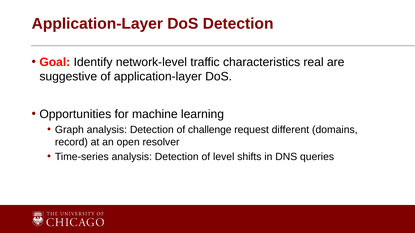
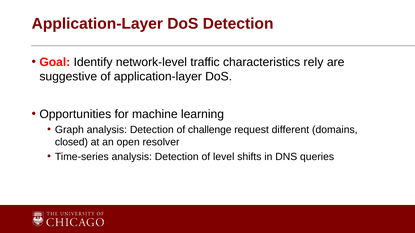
real: real -> rely
record: record -> closed
